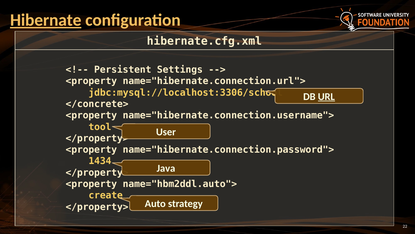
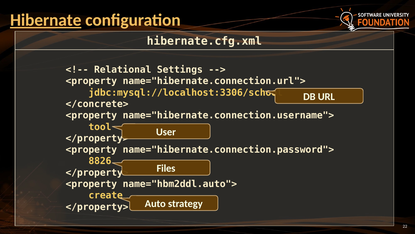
Persistent: Persistent -> Relational
URL underline: present -> none
1434: 1434 -> 8826
Java: Java -> Files
